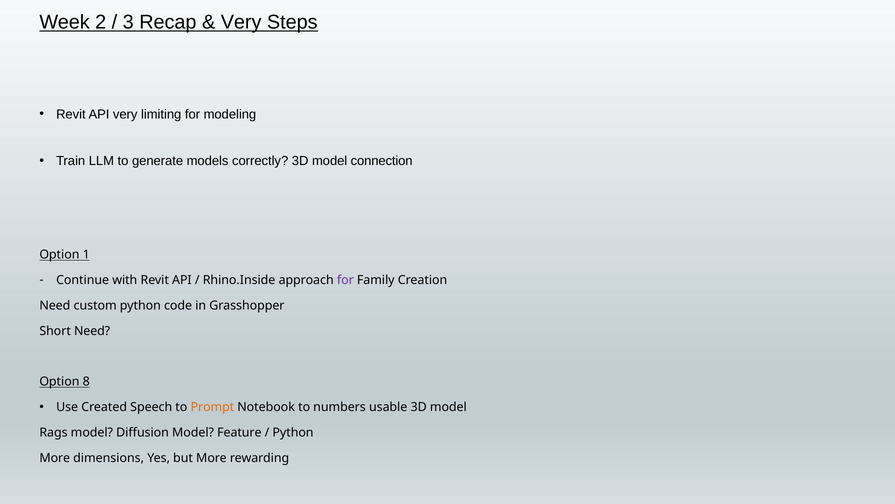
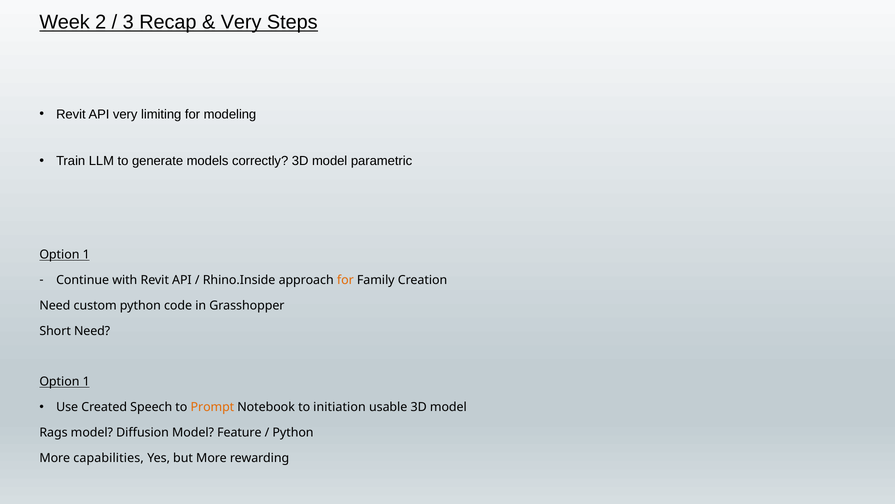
connection: connection -> parametric
for at (345, 280) colour: purple -> orange
8 at (86, 381): 8 -> 1
numbers: numbers -> initiation
dimensions: dimensions -> capabilities
